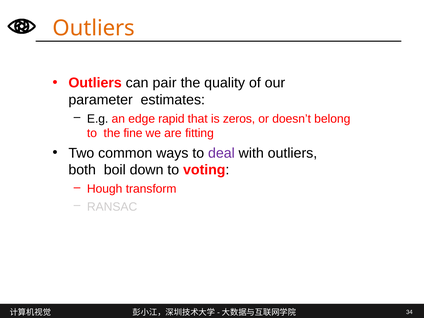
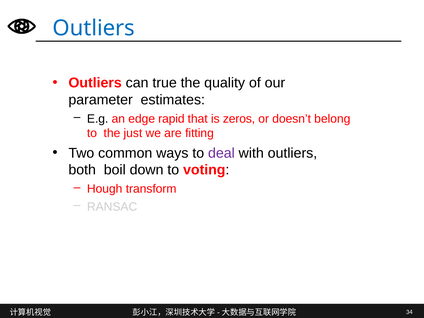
Outliers at (94, 28) colour: orange -> blue
pair: pair -> true
fine: fine -> just
